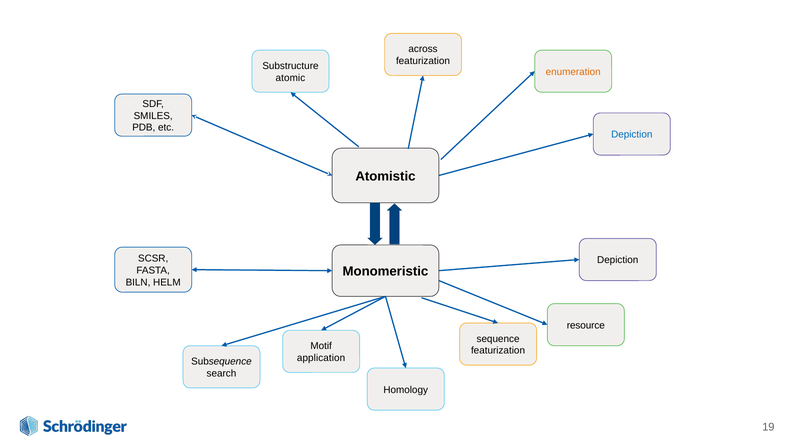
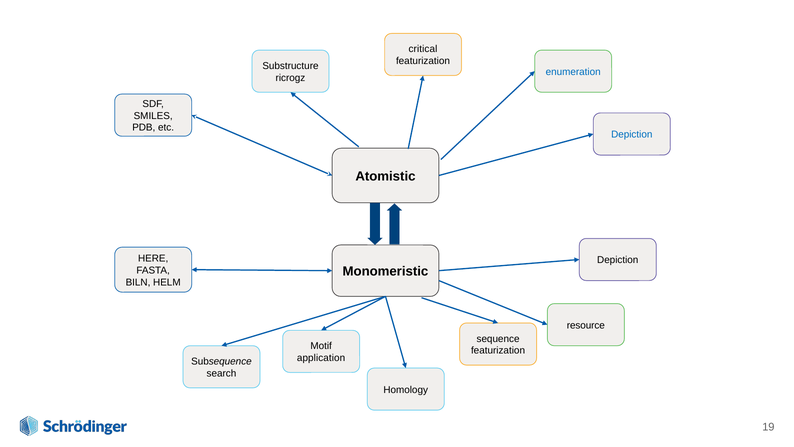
across: across -> critical
enumeration colour: orange -> blue
atomic: atomic -> ricrogz
SCSR: SCSR -> HERE
